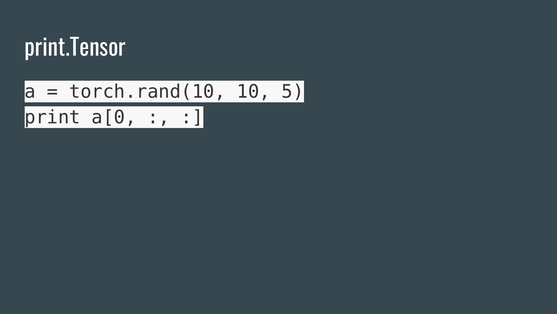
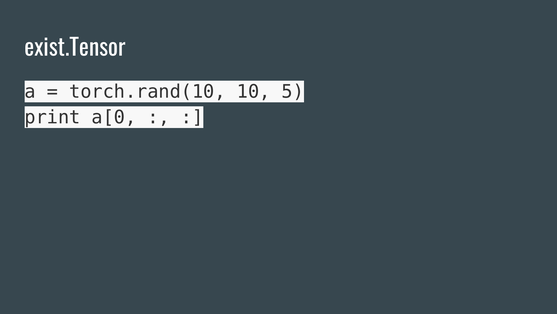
print.Tensor: print.Tensor -> exist.Tensor
